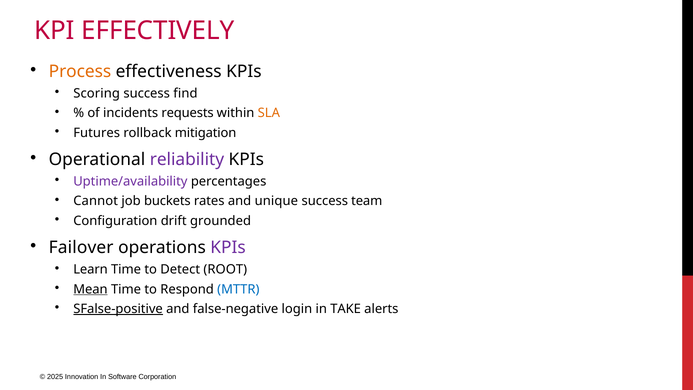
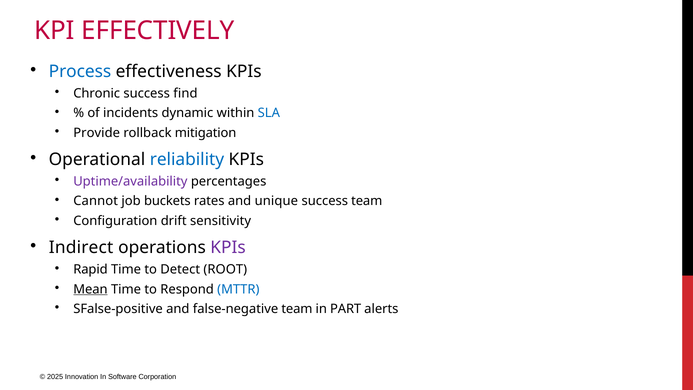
Process colour: orange -> blue
Scoring: Scoring -> Chronic
requests: requests -> dynamic
SLA colour: orange -> blue
Futures: Futures -> Provide
reliability colour: purple -> blue
grounded: grounded -> sensitivity
Failover: Failover -> Indirect
Learn: Learn -> Rapid
SFalse-positive underline: present -> none
false-negative login: login -> team
TAKE: TAKE -> PART
